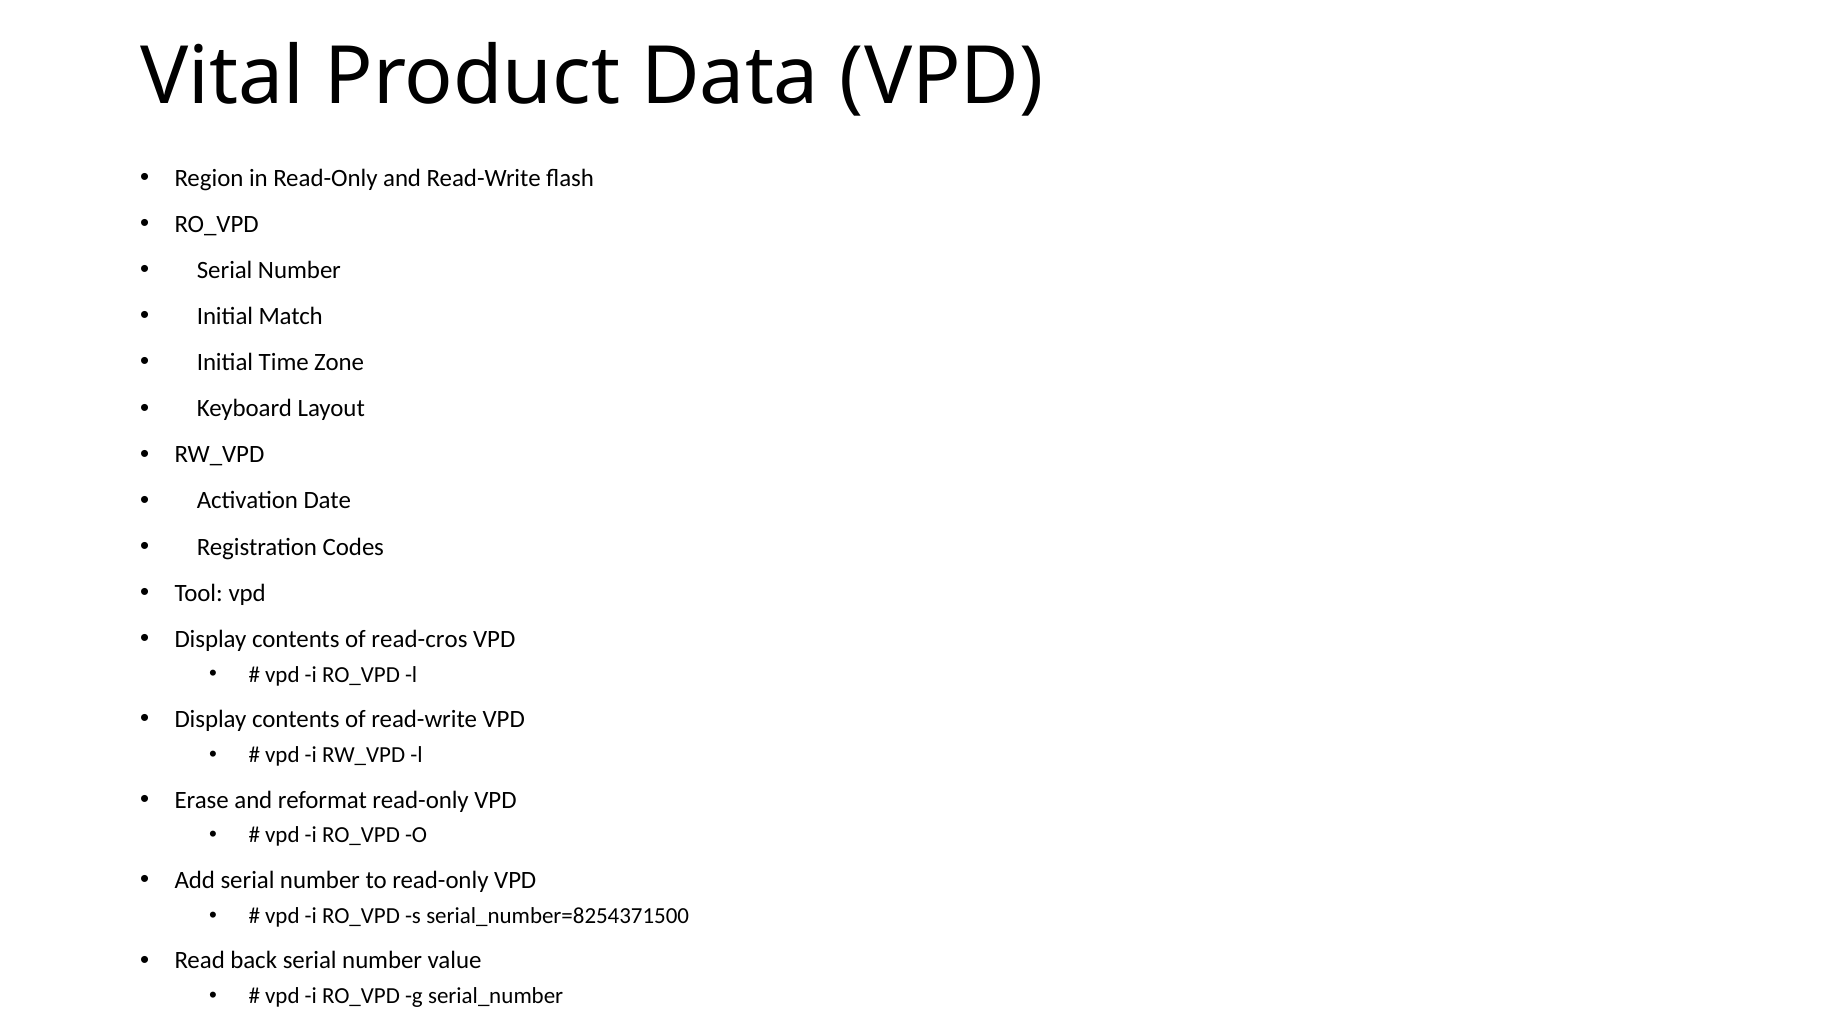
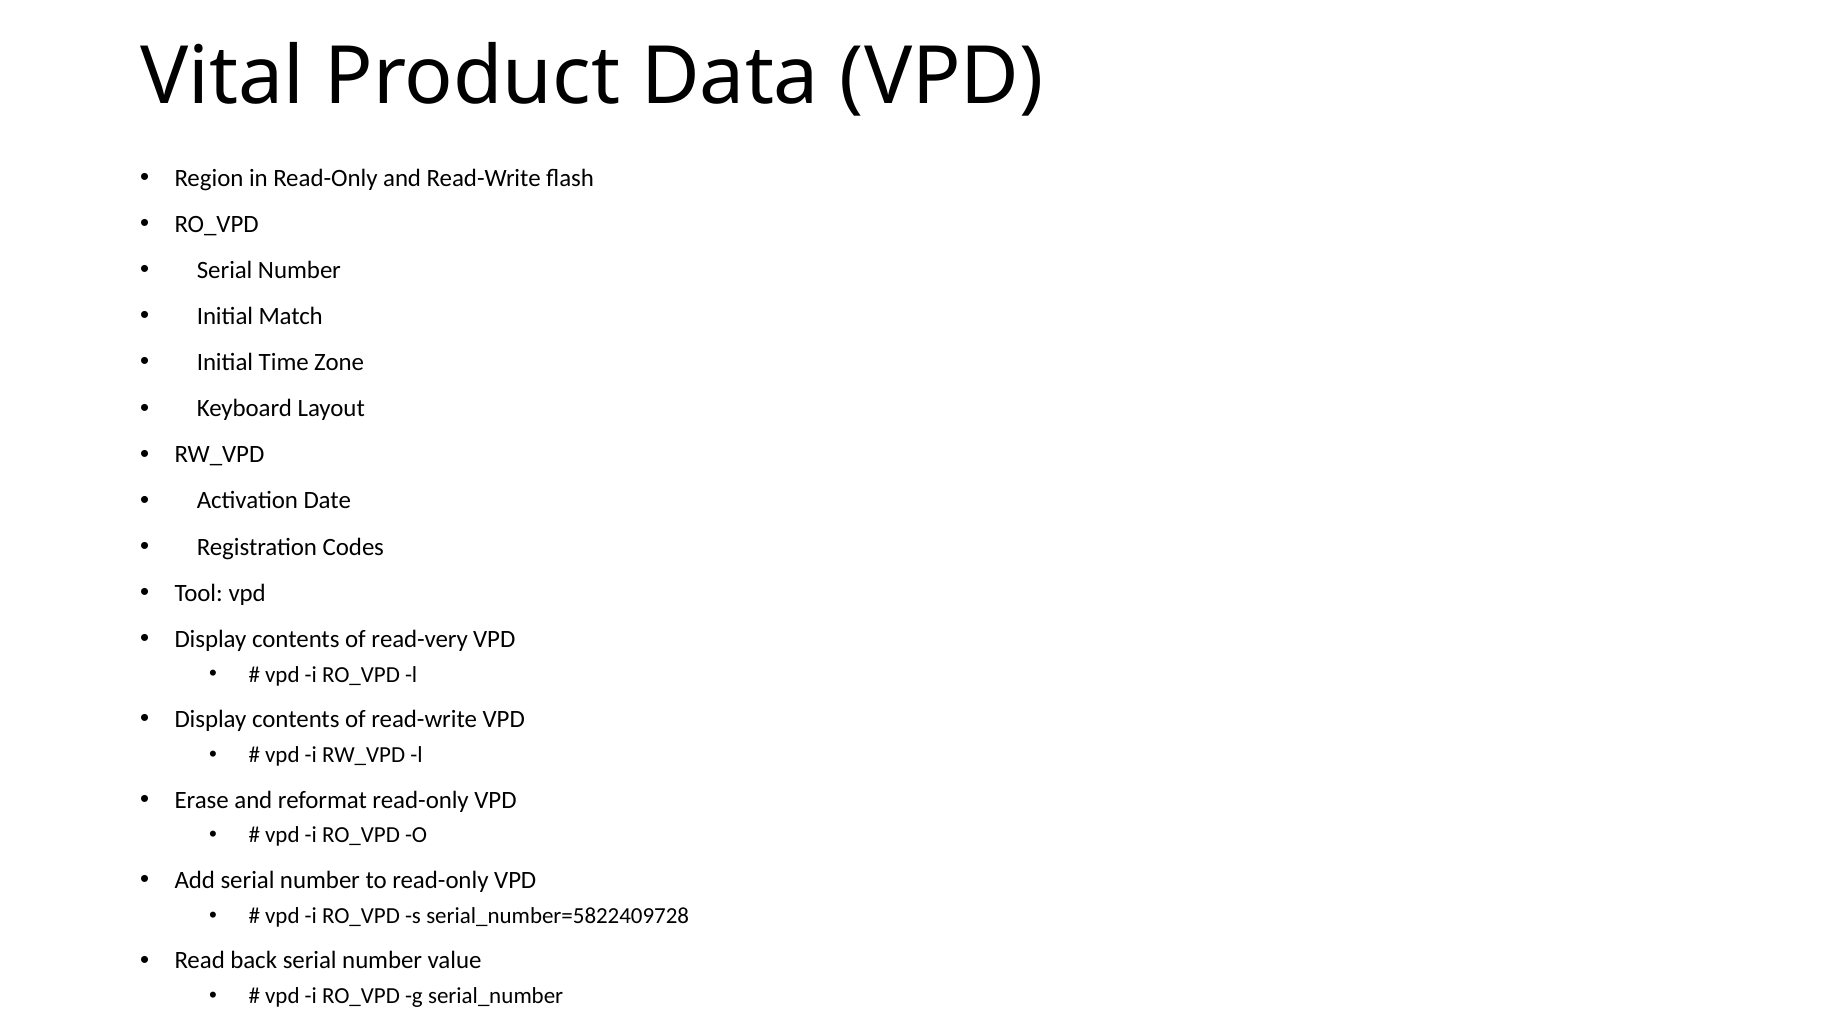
read-cros: read-cros -> read-very
serial_number=8254371500: serial_number=8254371500 -> serial_number=5822409728
